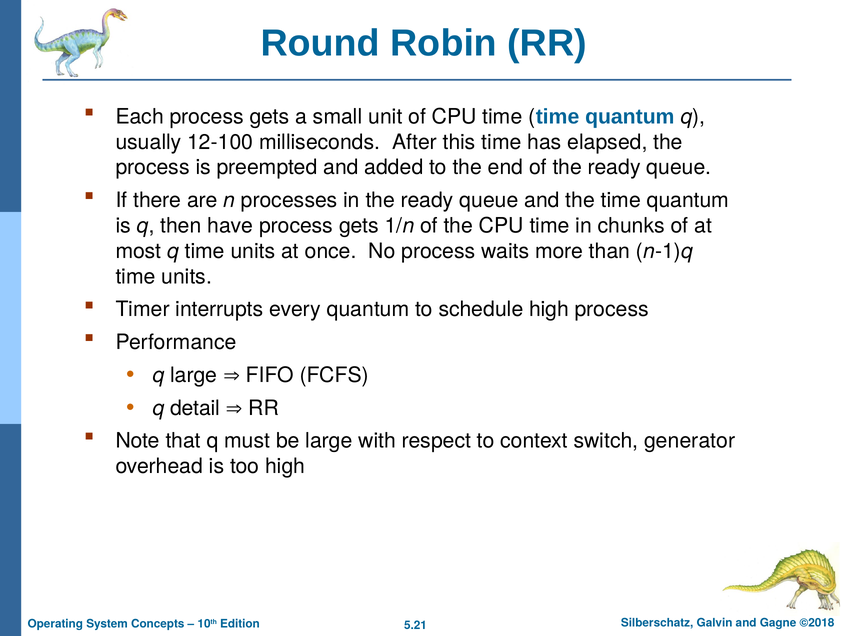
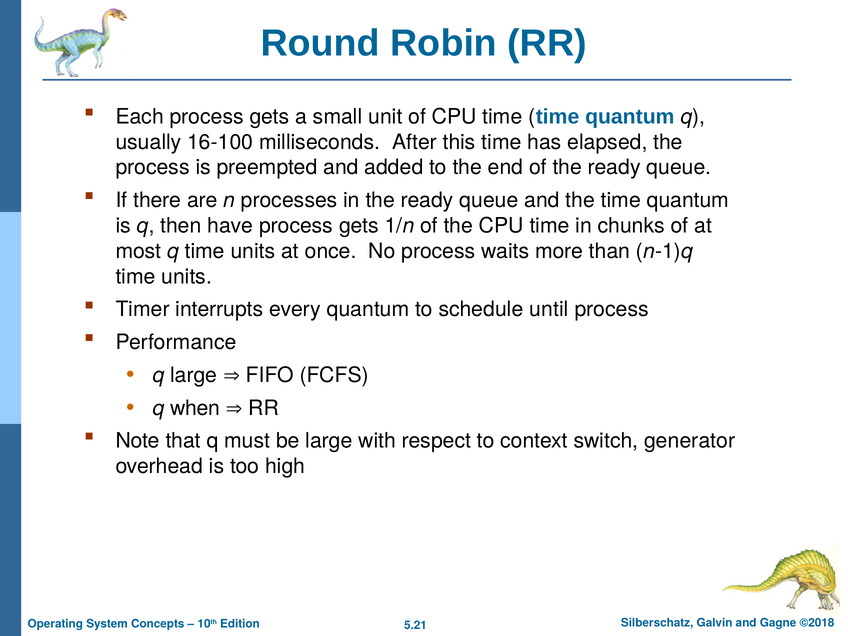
12-100: 12-100 -> 16-100
schedule high: high -> until
detail: detail -> when
